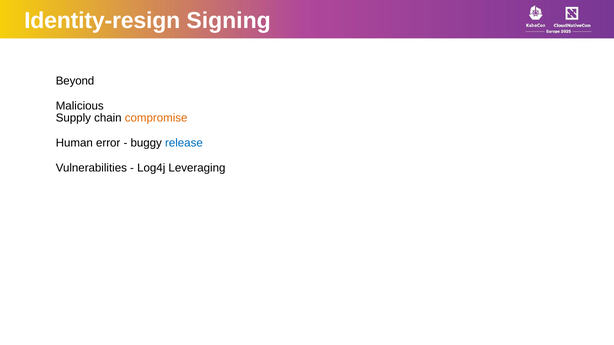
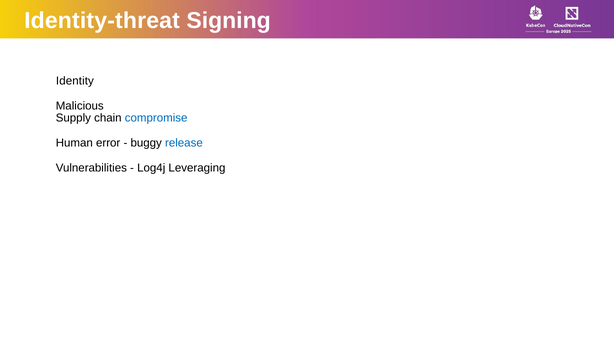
Identity-resign: Identity-resign -> Identity-threat
Beyond: Beyond -> Identity
compromise colour: orange -> blue
